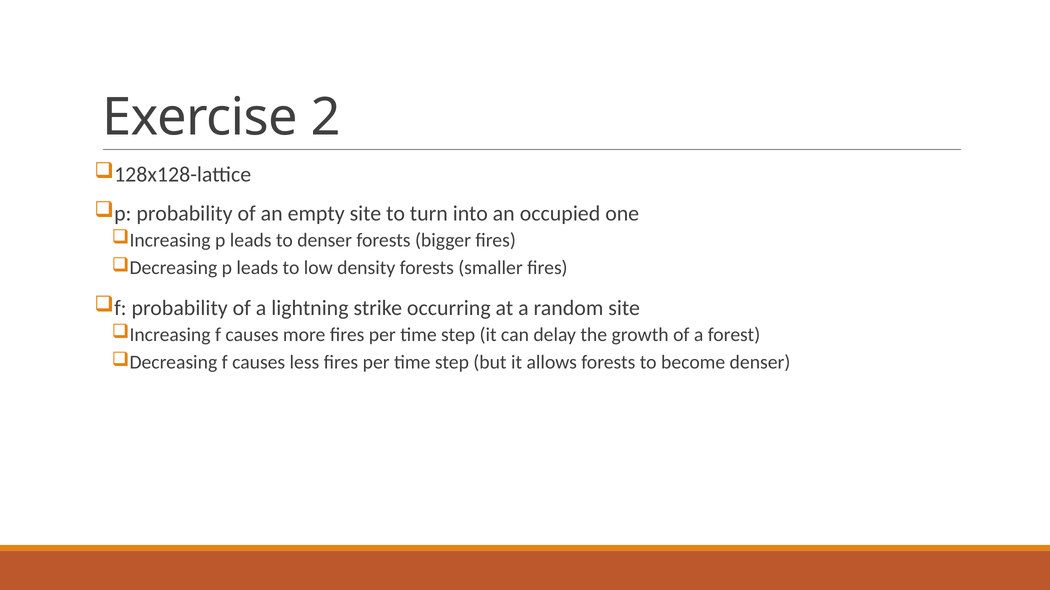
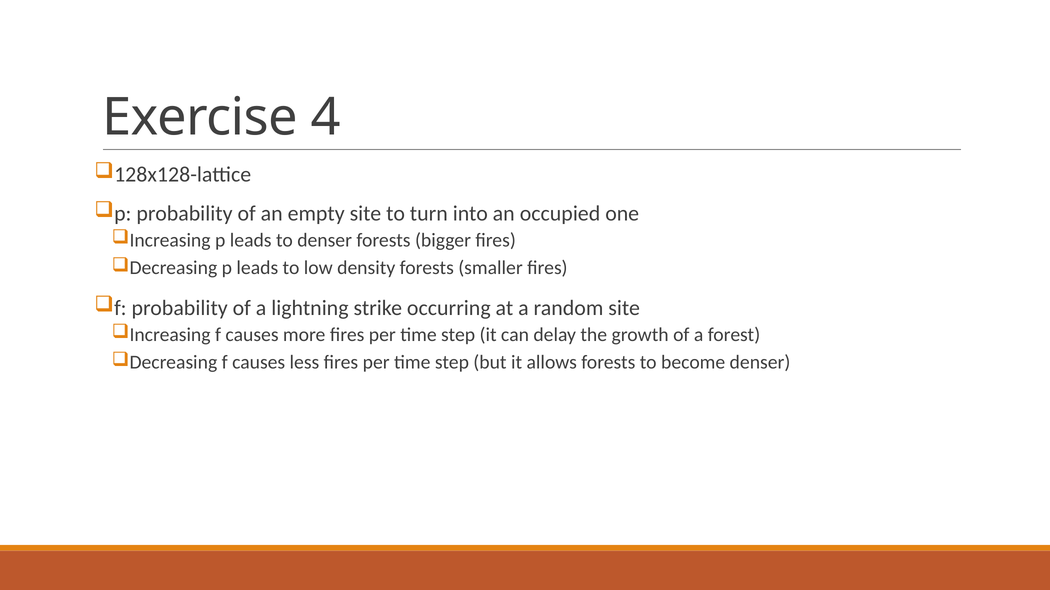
2: 2 -> 4
